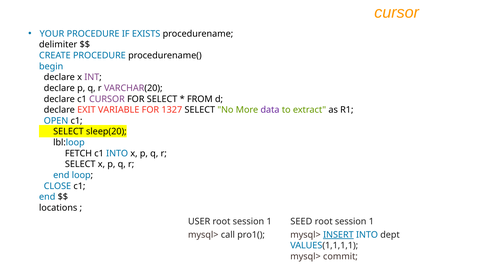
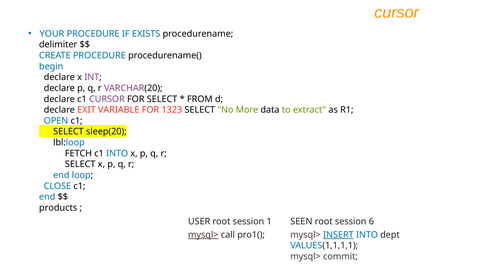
1327: 1327 -> 1323
data colour: purple -> black
locations: locations -> products
SEED: SEED -> SEEN
1 at (371, 221): 1 -> 6
mysql> at (203, 234) underline: none -> present
